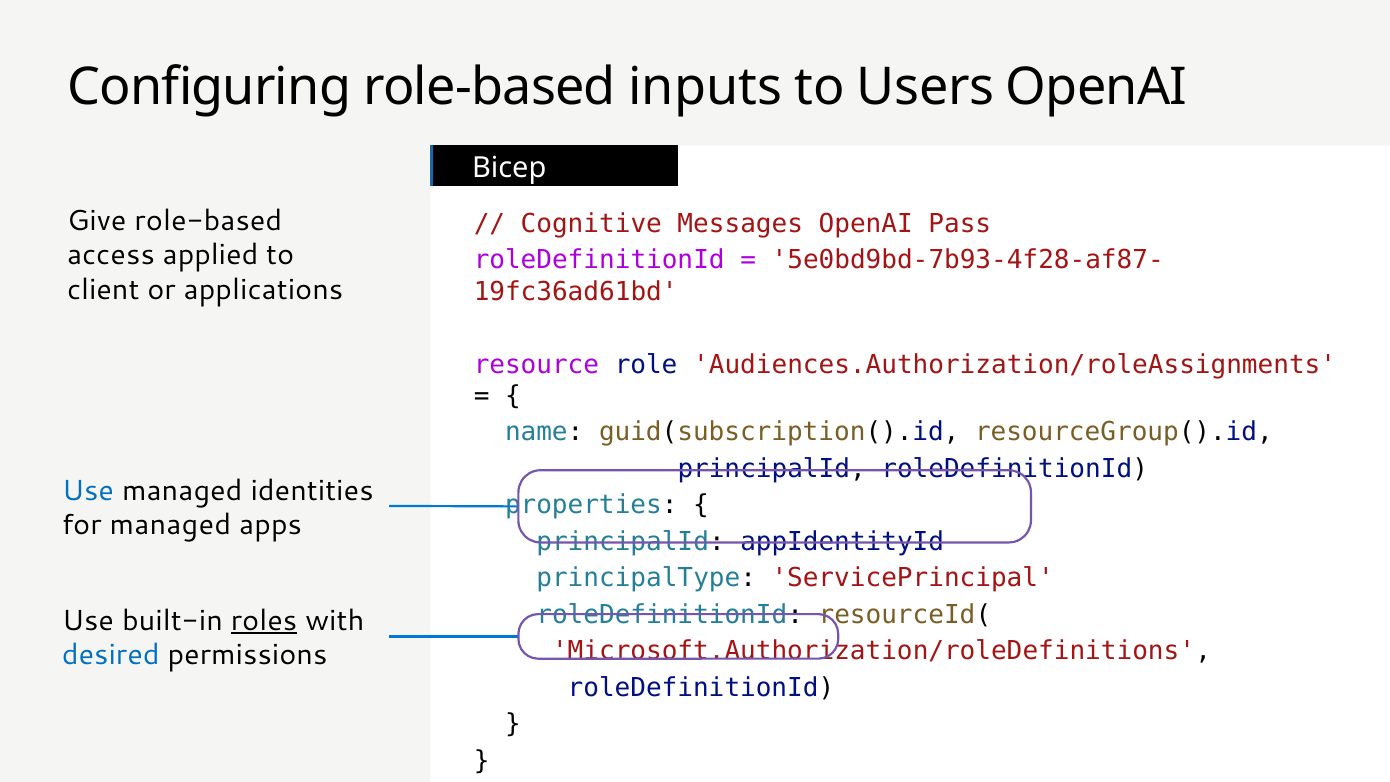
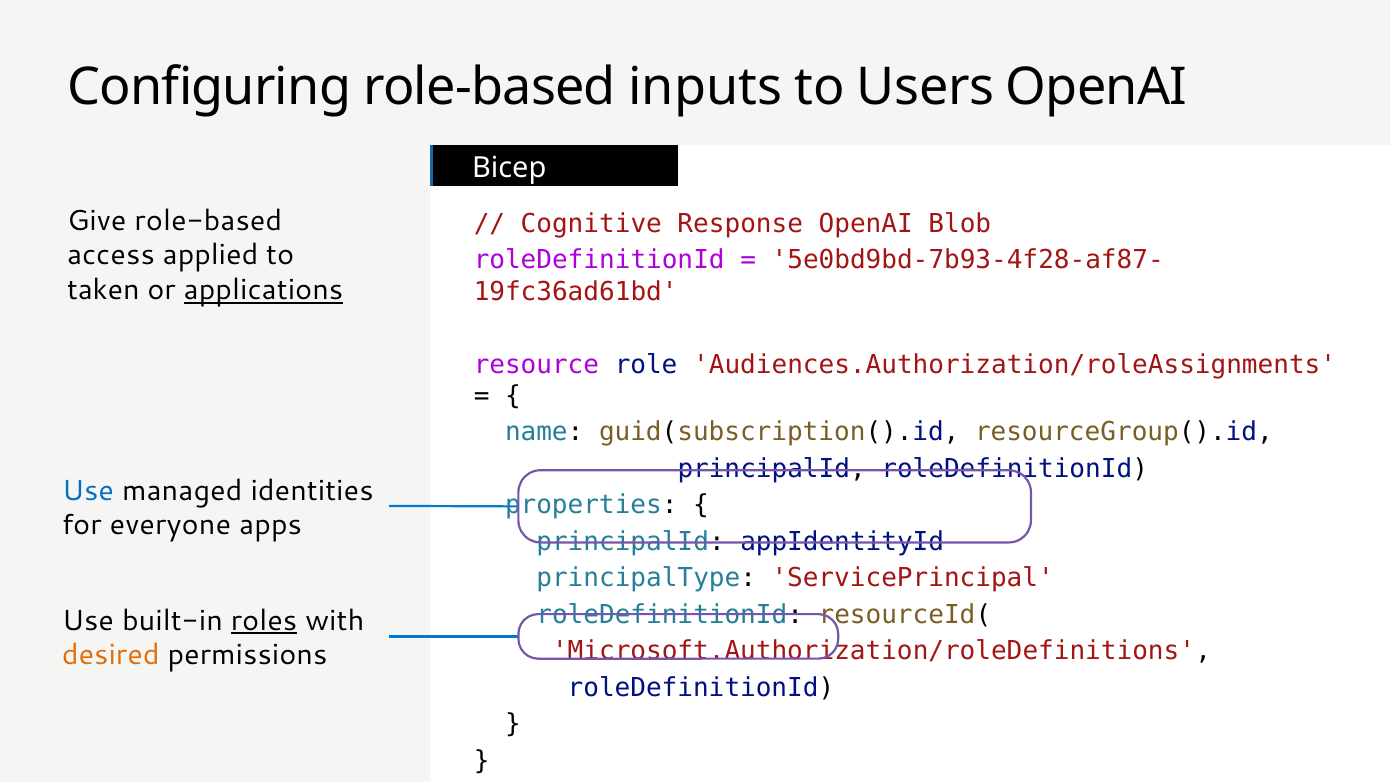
Messages: Messages -> Response
Pass: Pass -> Blob
client: client -> taken
applications underline: none -> present
for managed: managed -> everyone
desired colour: blue -> orange
